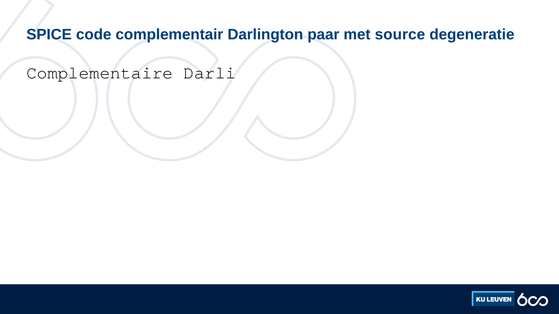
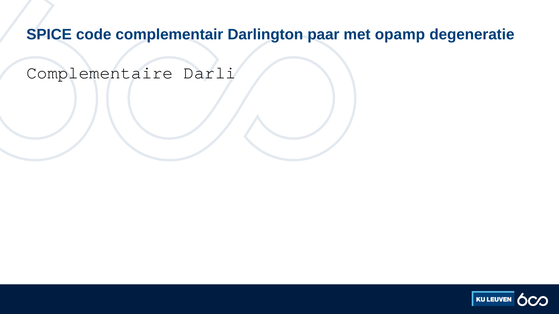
source: source -> opamp
